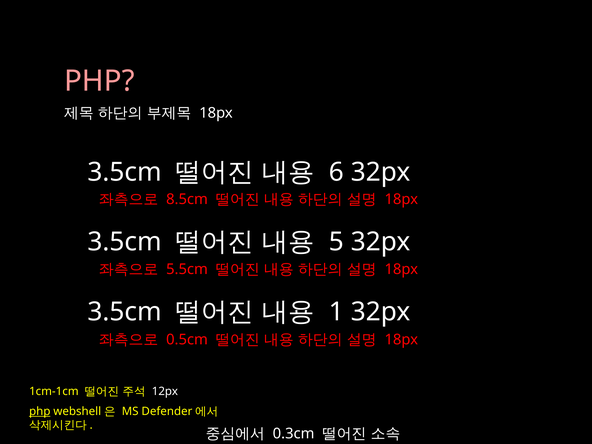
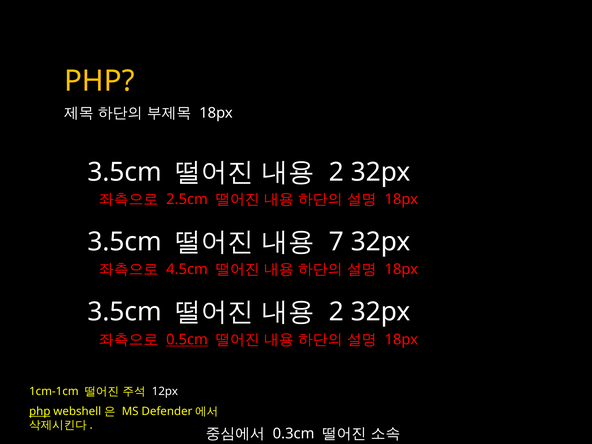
PHP at (99, 81) colour: pink -> yellow
6 at (336, 172): 6 -> 2
8.5cm: 8.5cm -> 2.5cm
5: 5 -> 7
5.5cm: 5.5cm -> 4.5cm
1 at (336, 312): 1 -> 2
0.5cm underline: none -> present
